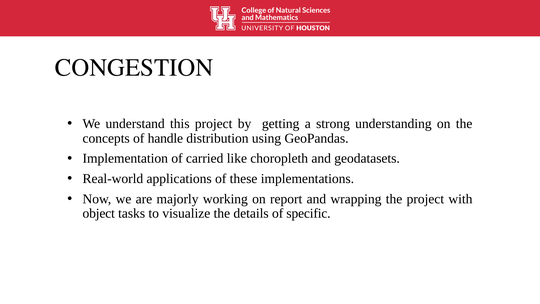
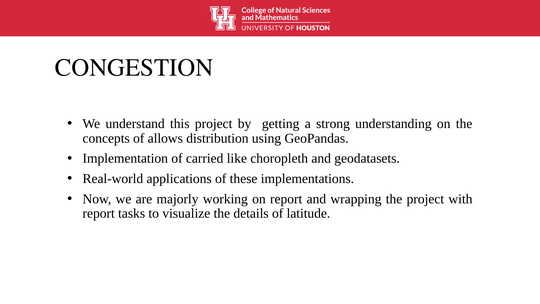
handle: handle -> allows
object at (99, 213): object -> report
specific: specific -> latitude
